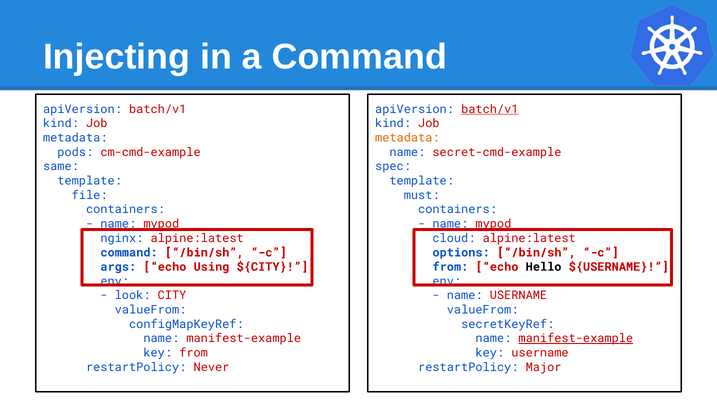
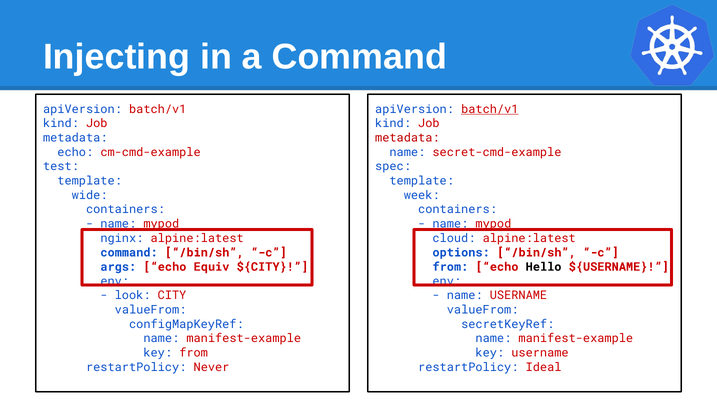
metadata at (407, 138) colour: orange -> red
pods at (75, 152): pods -> echo
same: same -> test
file: file -> wide
must: must -> week
Using: Using -> Equiv
manifest-example at (576, 339) underline: present -> none
Major: Major -> Ideal
